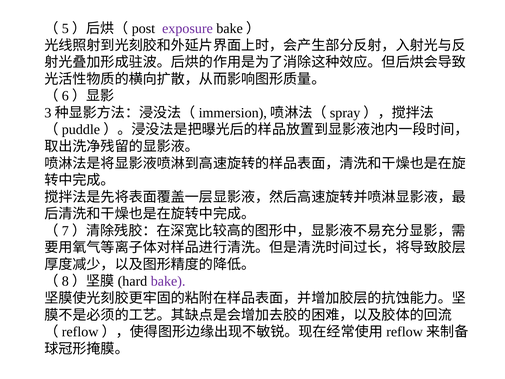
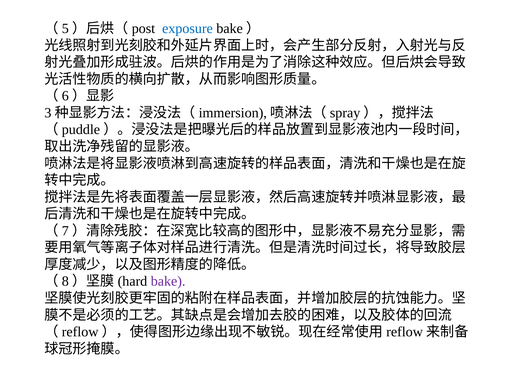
exposure colour: purple -> blue
